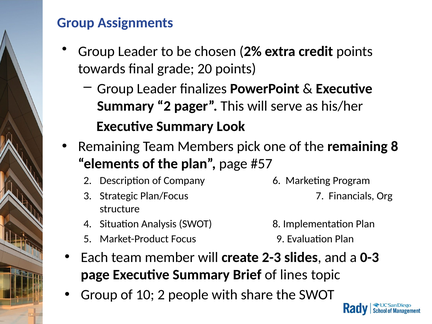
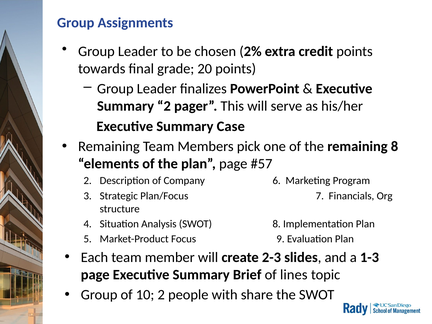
Look: Look -> Case
0-3: 0-3 -> 1-3
